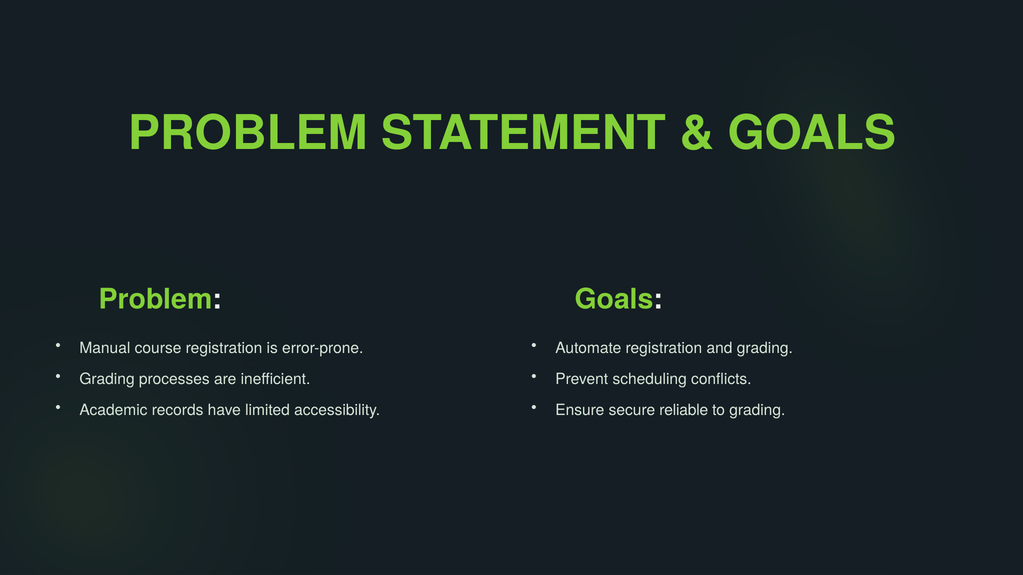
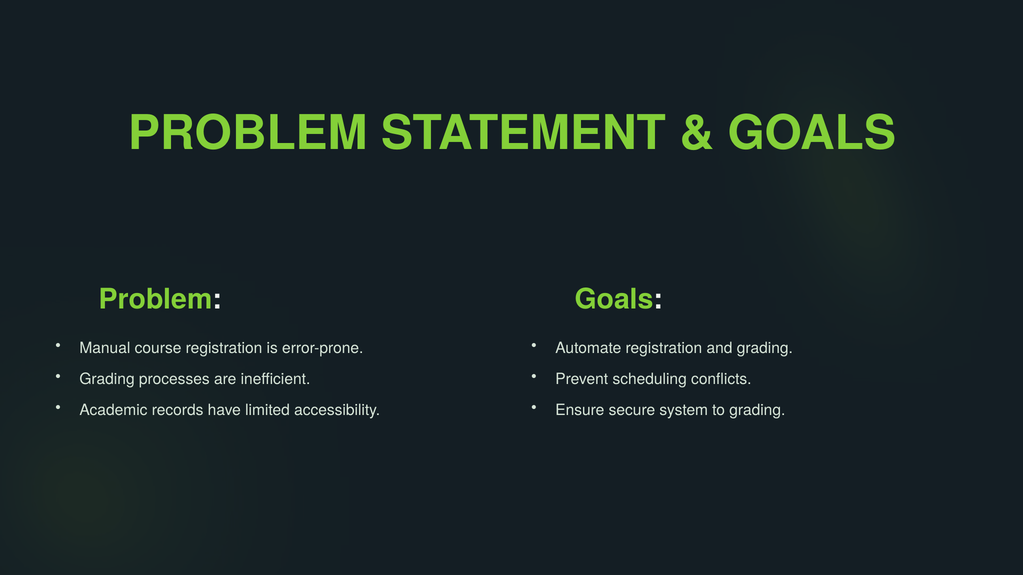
reliable: reliable -> system
